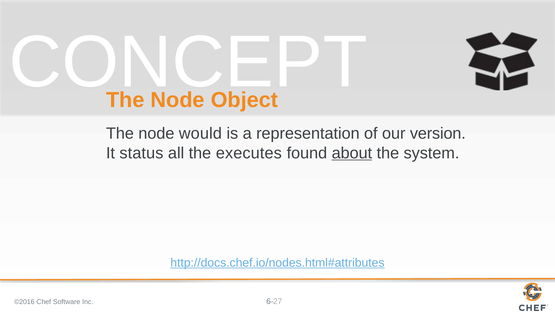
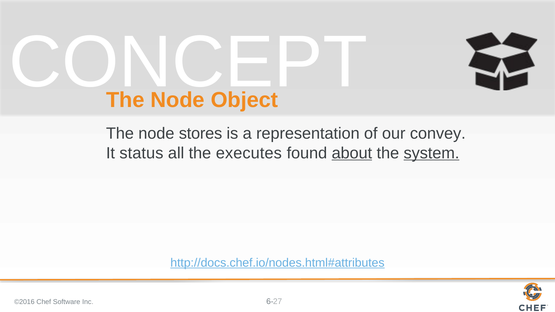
would: would -> stores
version: version -> convey
system underline: none -> present
